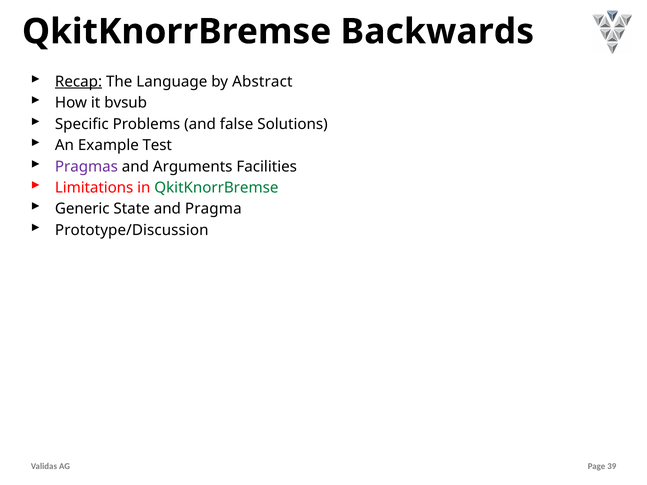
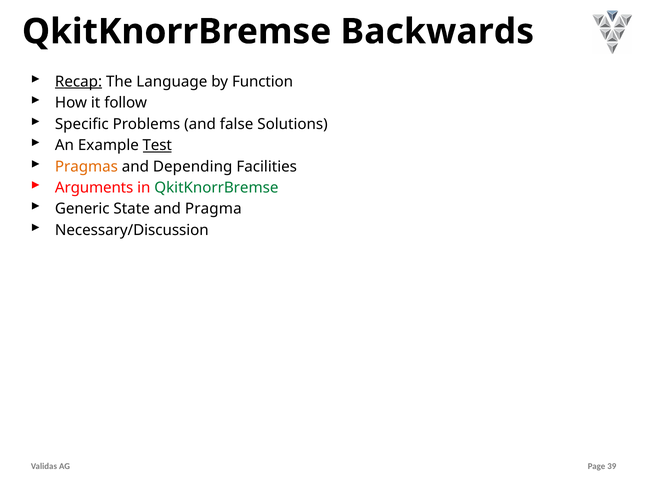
Abstract: Abstract -> Function
bvsub: bvsub -> follow
Test underline: none -> present
Pragmas colour: purple -> orange
Arguments: Arguments -> Depending
Limitations: Limitations -> Arguments
Prototype/Discussion: Prototype/Discussion -> Necessary/Discussion
